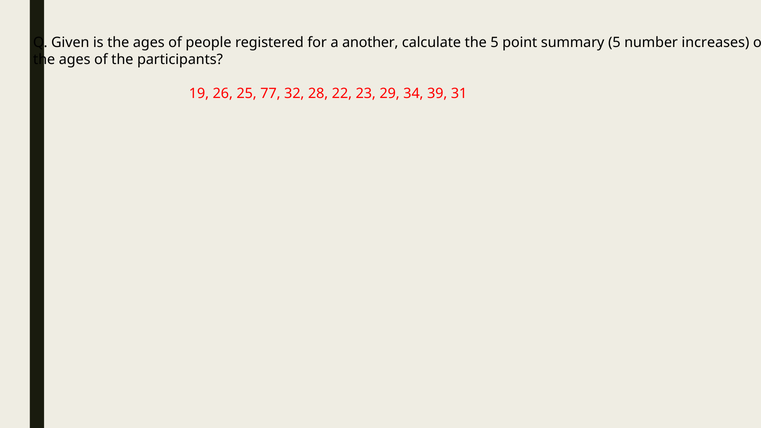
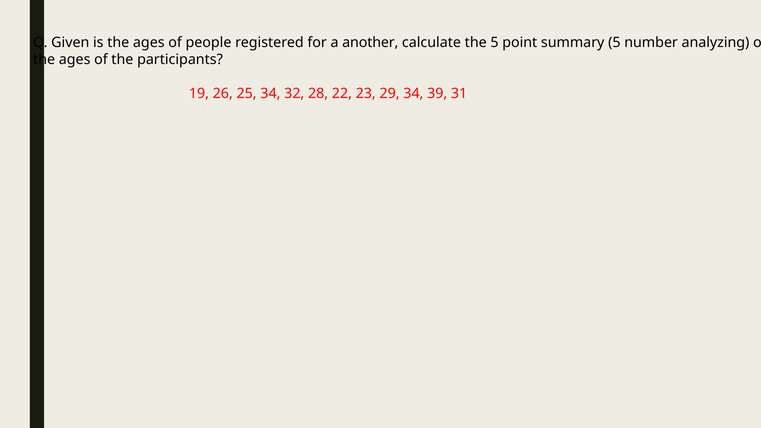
increases: increases -> analyzing
25 77: 77 -> 34
